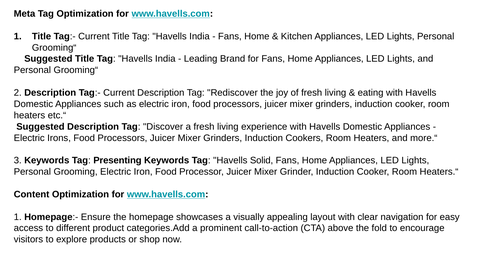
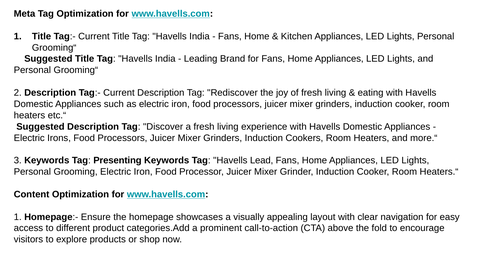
Solid: Solid -> Lead
